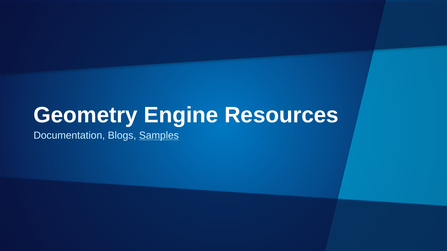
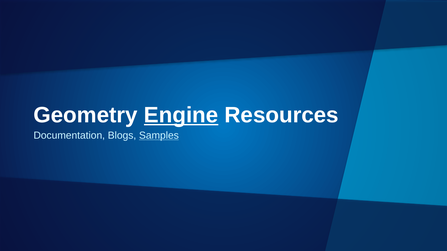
Engine underline: none -> present
